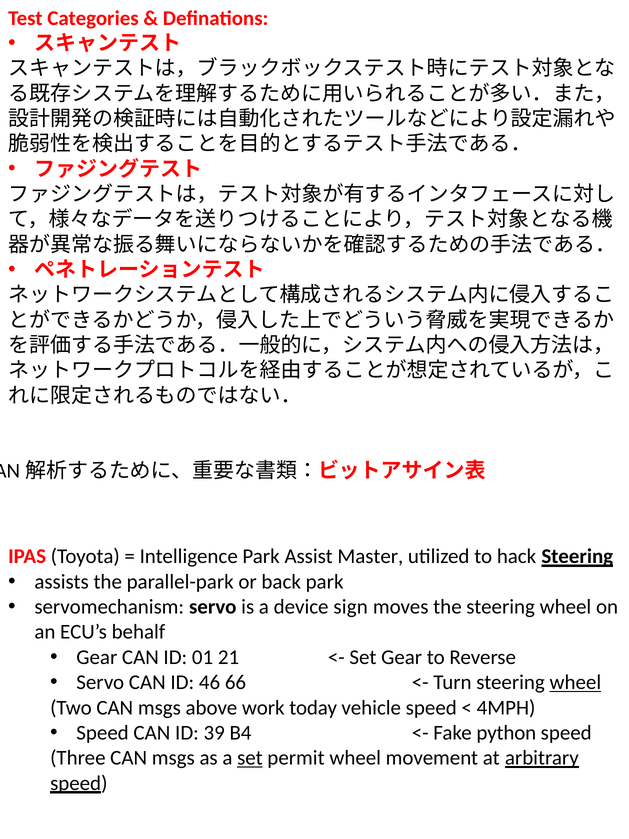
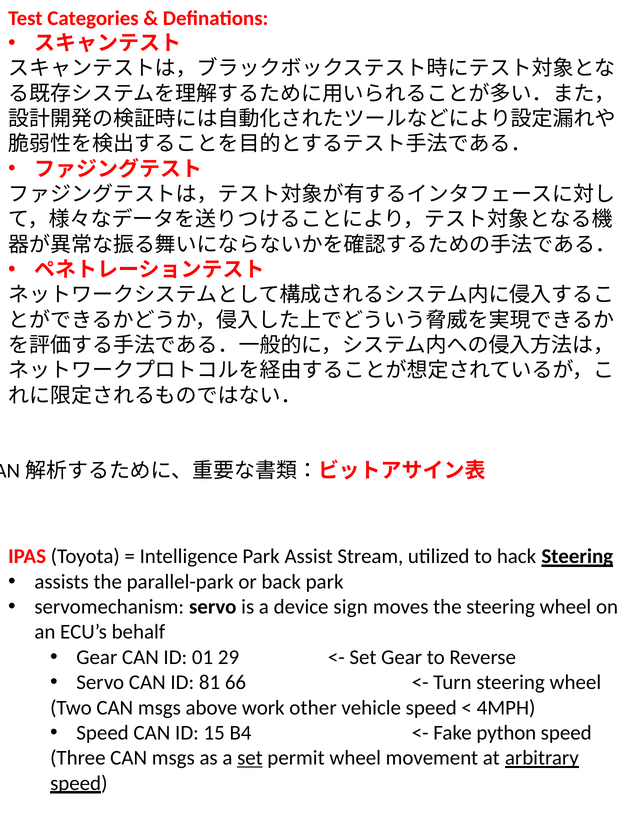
Master: Master -> Stream
21: 21 -> 29
46: 46 -> 81
wheel at (575, 682) underline: present -> none
today: today -> other
39: 39 -> 15
